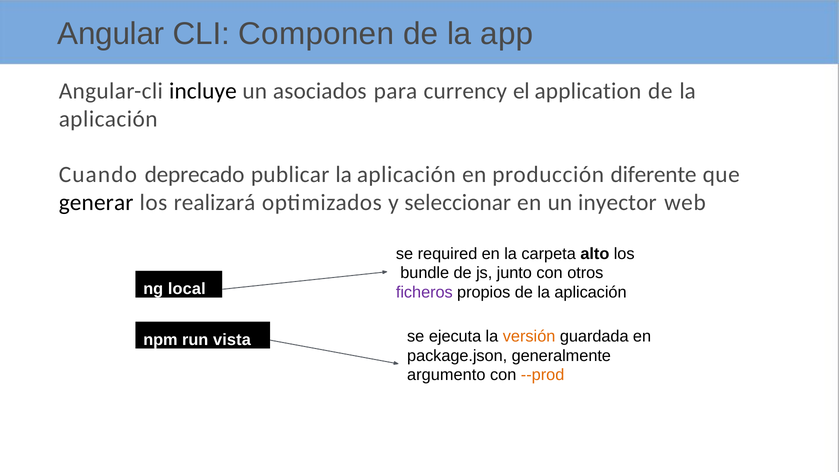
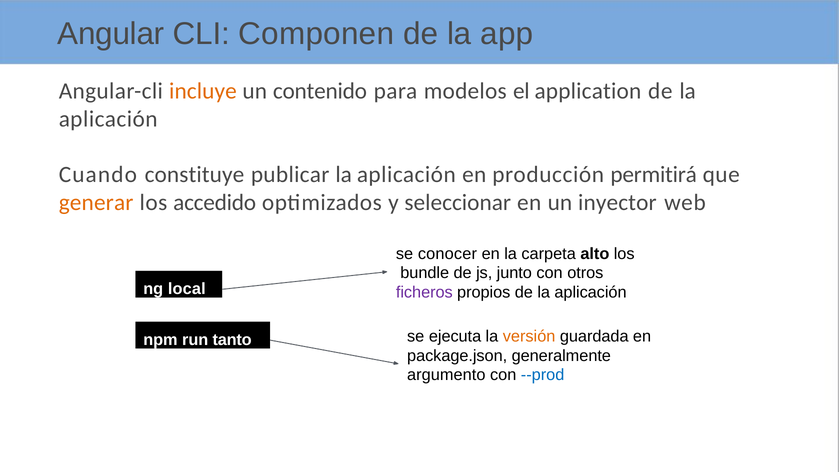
incluye colour: black -> orange
asociados: asociados -> contenido
currency: currency -> modelos
deprecado: deprecado -> constituye
diferente: diferente -> permitirá
generar colour: black -> orange
realizará: realizará -> accedido
required: required -> conocer
vista: vista -> tanto
--prod colour: orange -> blue
